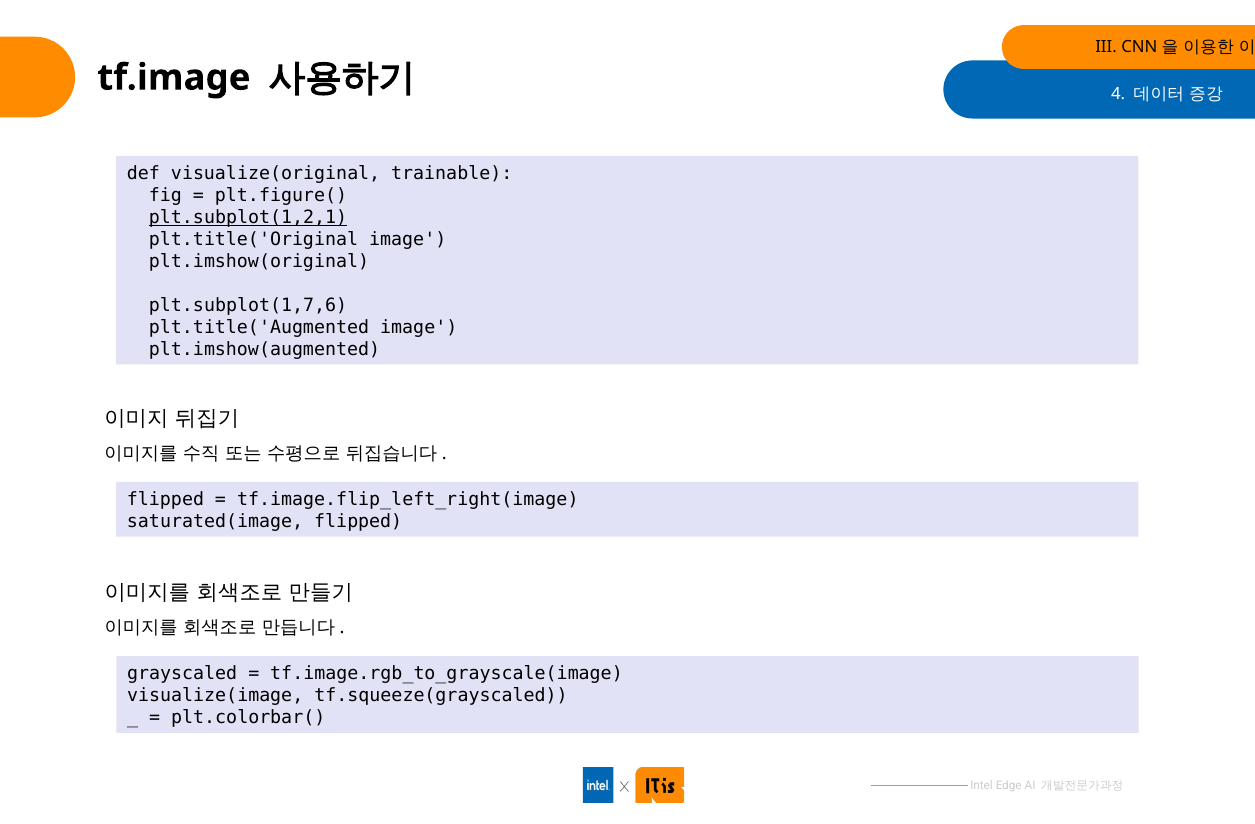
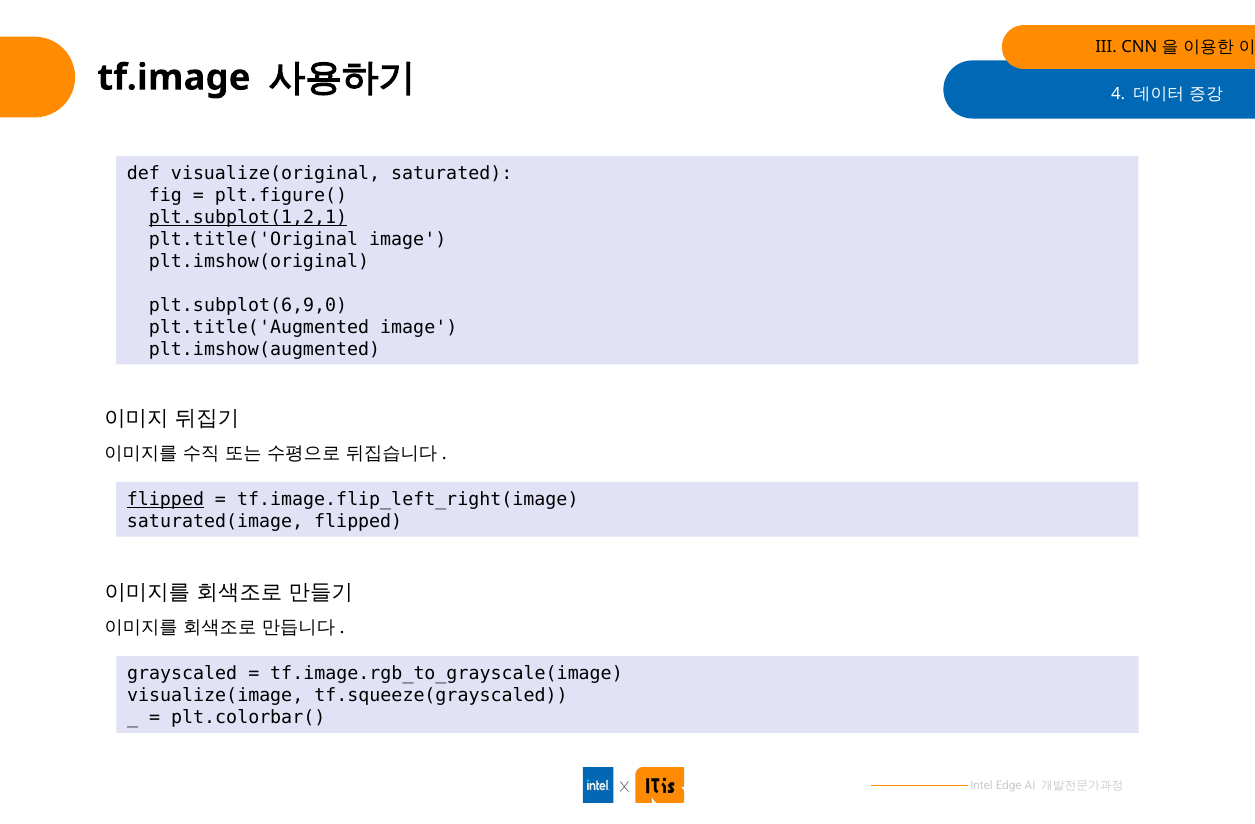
trainable: trainable -> saturated
plt.subplot(1,7,6: plt.subplot(1,7,6 -> plt.subplot(6,9,0
flipped at (165, 500) underline: none -> present
